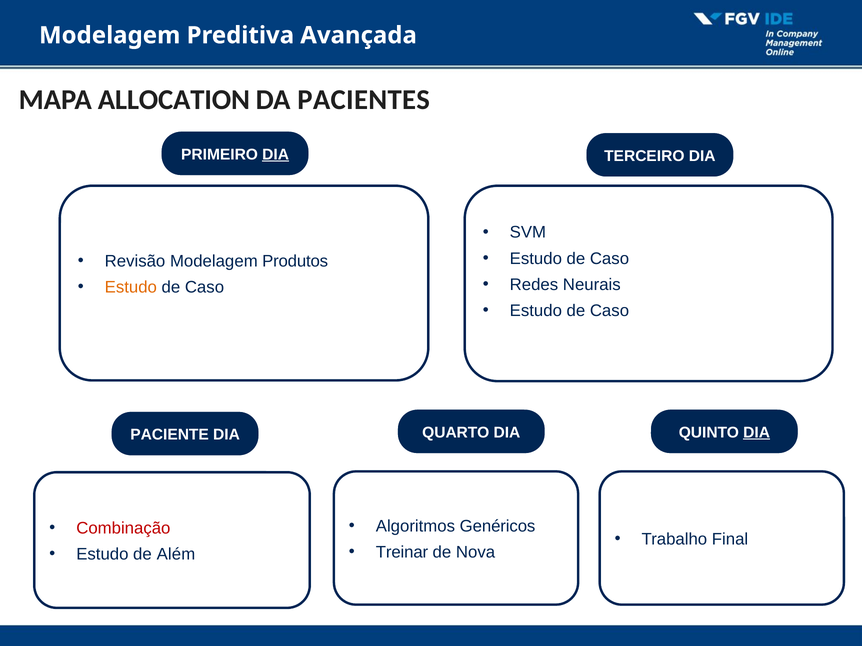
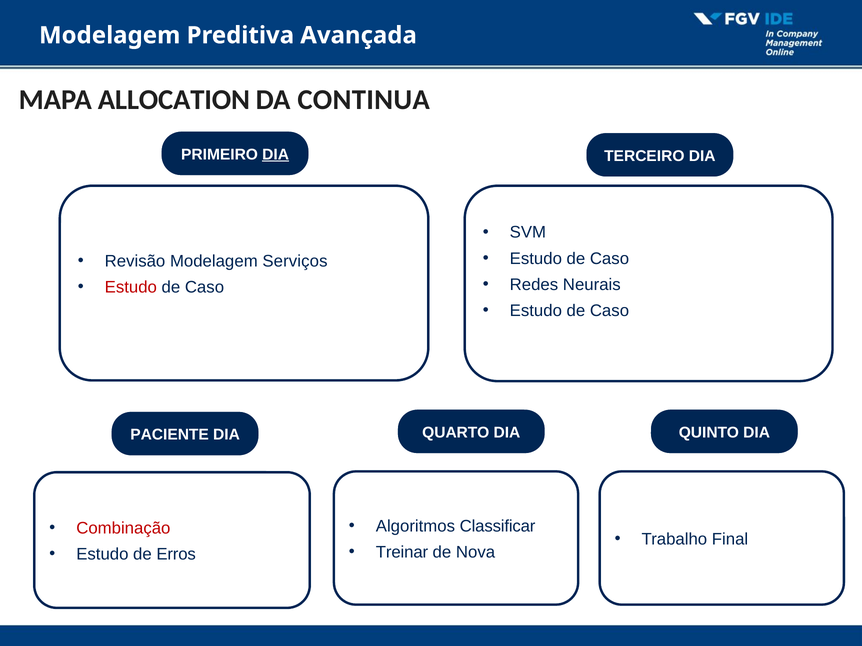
PACIENTES: PACIENTES -> CONTINUA
Produtos: Produtos -> Serviços
Estudo at (131, 287) colour: orange -> red
DIA at (757, 433) underline: present -> none
Genéricos: Genéricos -> Classificar
Além: Além -> Erros
